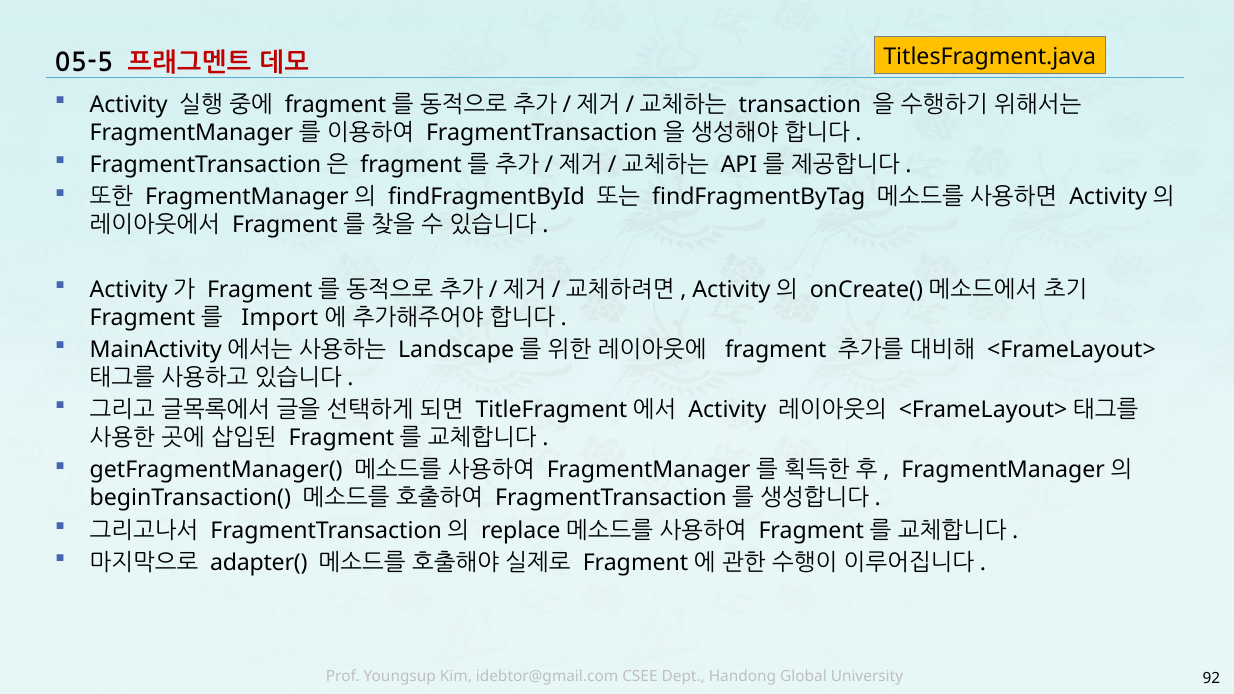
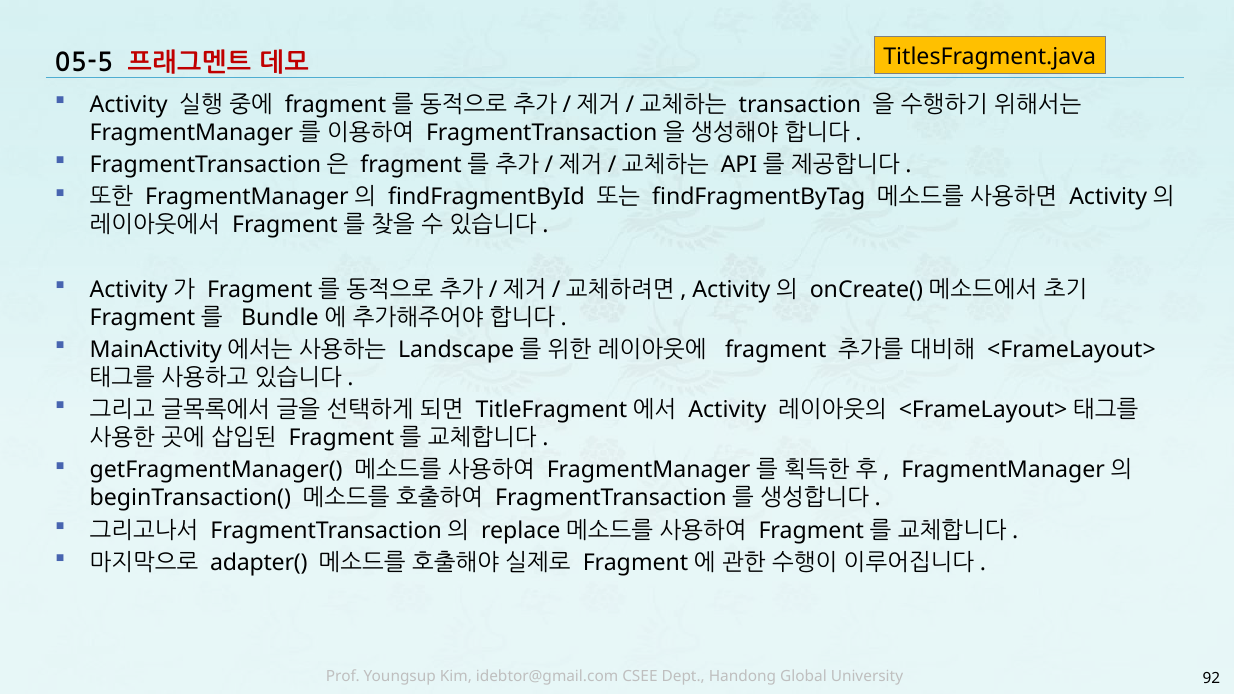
Import: Import -> Bundle
